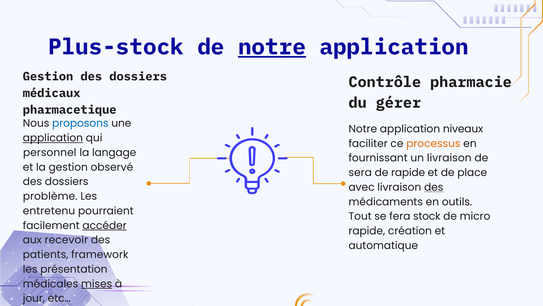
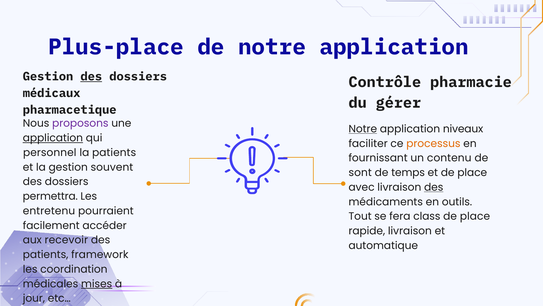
Plus-stock: Plus-stock -> Plus-place
notre at (272, 47) underline: present -> none
des at (91, 76) underline: none -> present
proposons colour: blue -> purple
Notre at (363, 129) underline: none -> present
la langage: langage -> patients
un livraison: livraison -> contenu
observé: observé -> souvent
sera: sera -> sont
de rapide: rapide -> temps
problème: problème -> permettra
stock: stock -> class
micro at (475, 216): micro -> place
accéder underline: present -> none
rapide création: création -> livraison
présentation: présentation -> coordination
